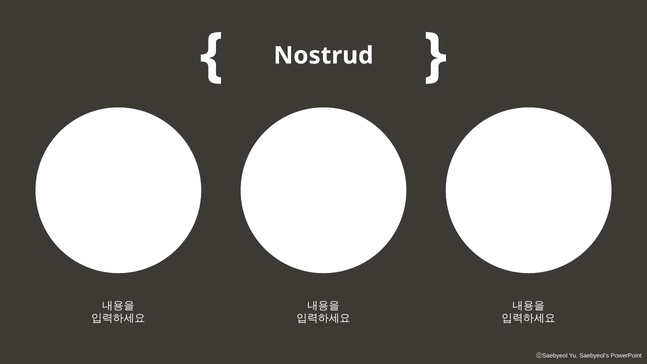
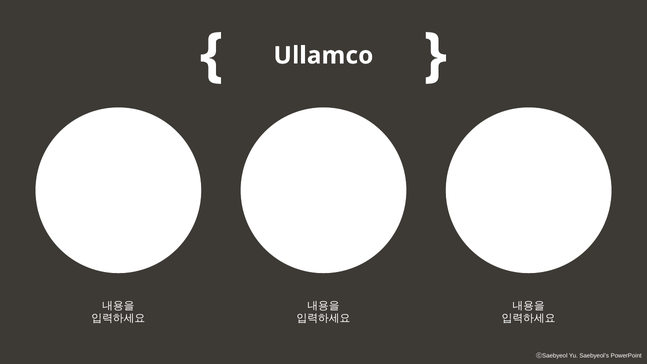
Nostrud: Nostrud -> Ullamco
